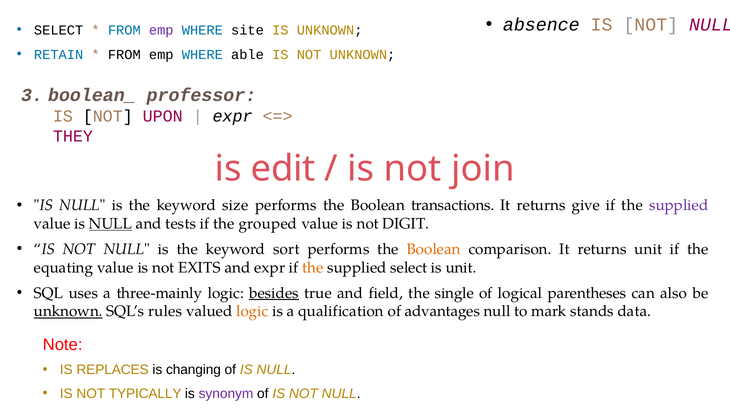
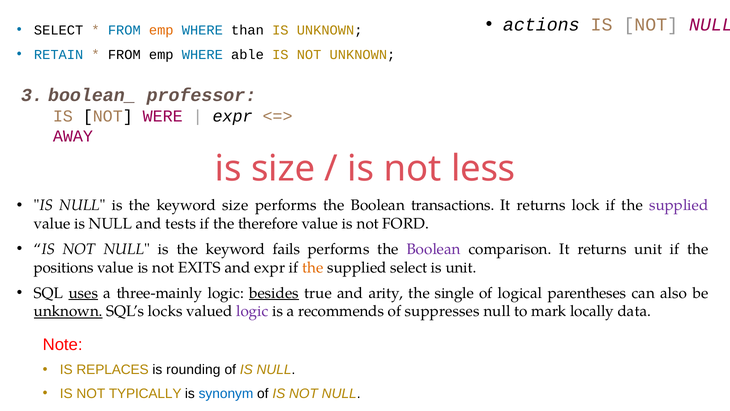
absence: absence -> actions
emp at (161, 30) colour: purple -> orange
site: site -> than
UPON: UPON -> WERE
THEY: THEY -> AWAY
is edit: edit -> size
join: join -> less
give: give -> lock
NULL at (111, 224) underline: present -> none
grouped: grouped -> therefore
DIGIT: DIGIT -> FORD
sort: sort -> fails
Boolean at (434, 249) colour: orange -> purple
equating: equating -> positions
uses underline: none -> present
field: field -> arity
rules: rules -> locks
logic at (252, 311) colour: orange -> purple
qualification: qualification -> recommends
advantages: advantages -> suppresses
stands: stands -> locally
changing: changing -> rounding
synonym colour: purple -> blue
